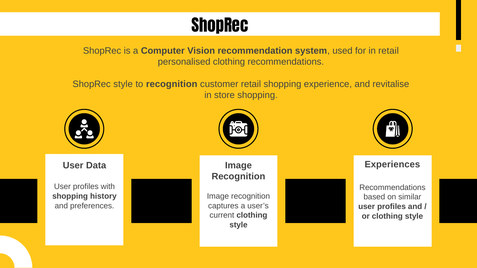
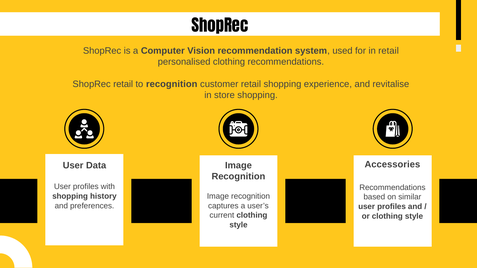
ShopRec style: style -> retail
Experiences: Experiences -> Accessories
